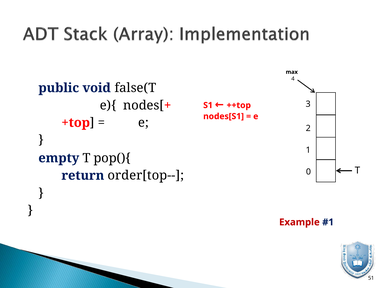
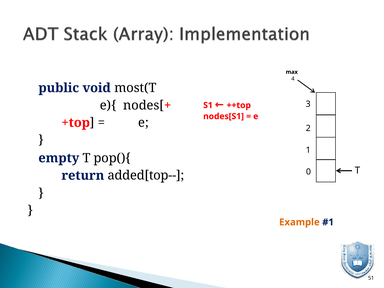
false(T: false(T -> most(T
order[top--: order[top-- -> added[top--
Example colour: red -> orange
